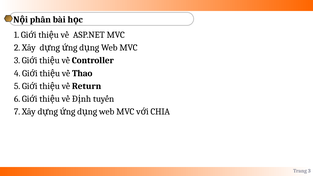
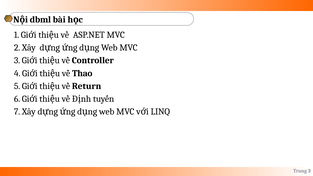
phân: phân -> dbml
CHIA: CHIA -> LINQ
